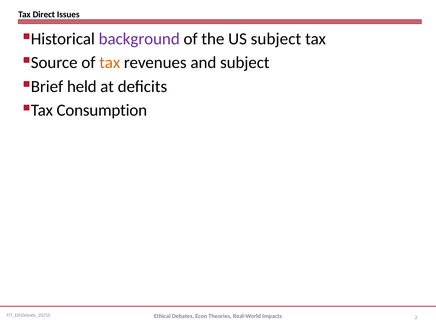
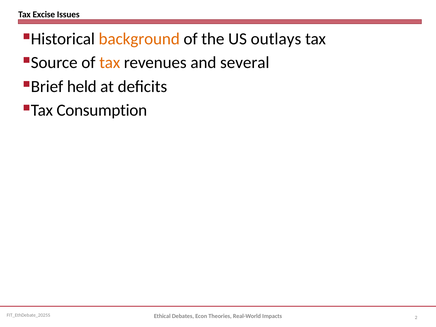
Direct: Direct -> Excise
background colour: purple -> orange
US subject: subject -> outlays
and subject: subject -> several
